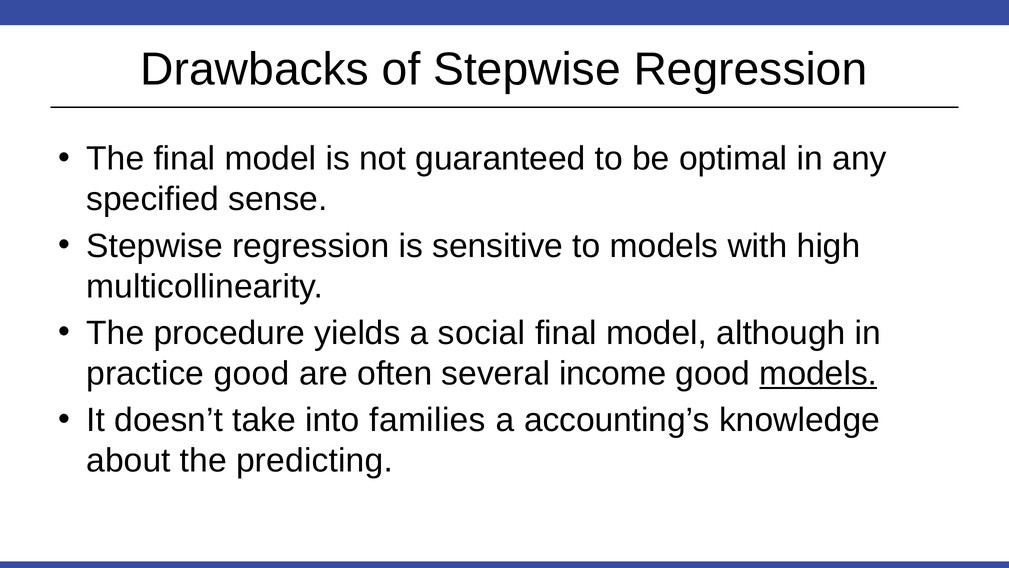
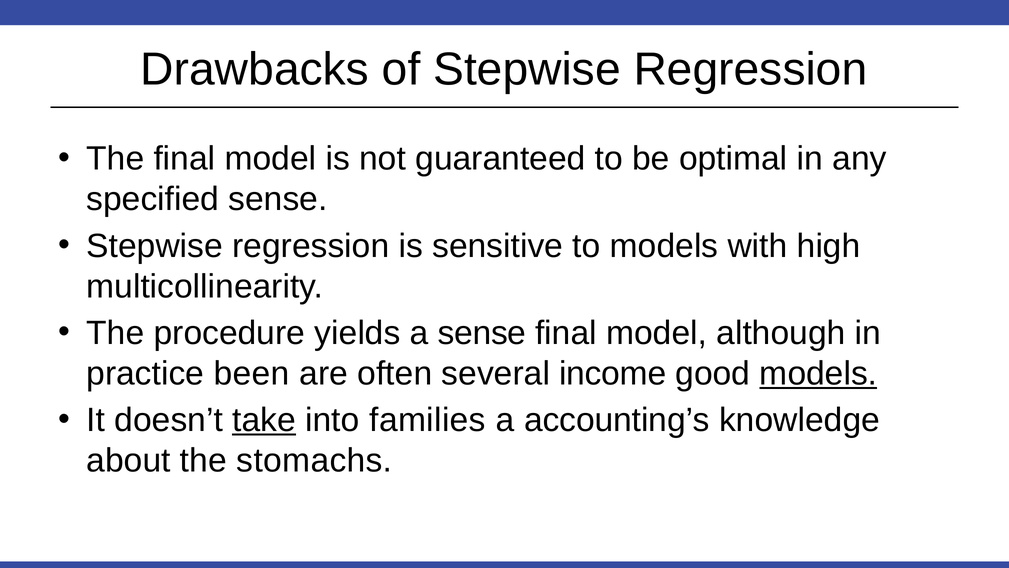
a social: social -> sense
practice good: good -> been
take underline: none -> present
predicting: predicting -> stomachs
